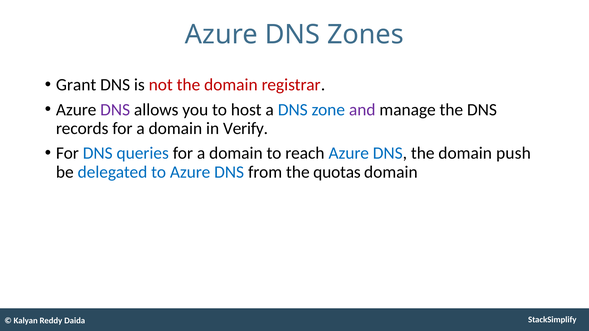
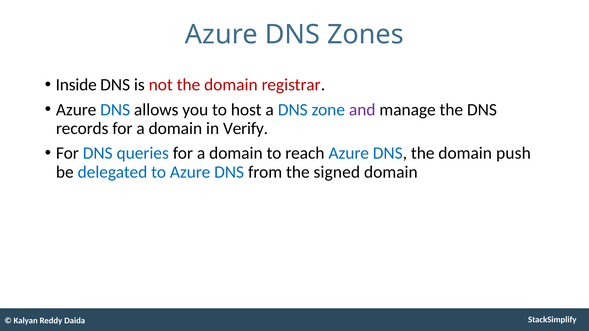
Grant: Grant -> Inside
DNS at (115, 110) colour: purple -> blue
quotas: quotas -> signed
